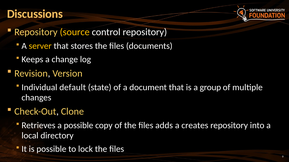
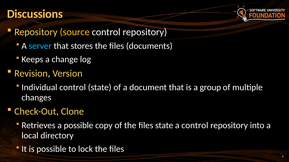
server colour: yellow -> light blue
Individual default: default -> control
files adds: adds -> state
a creates: creates -> control
